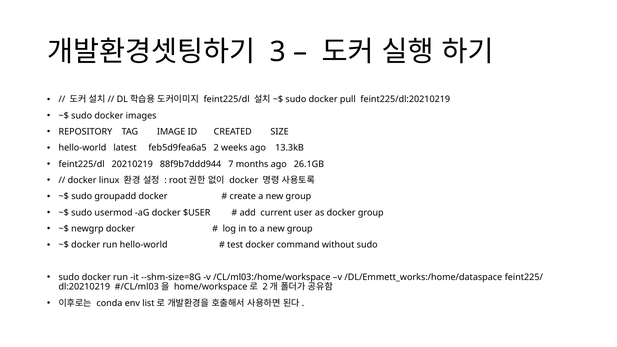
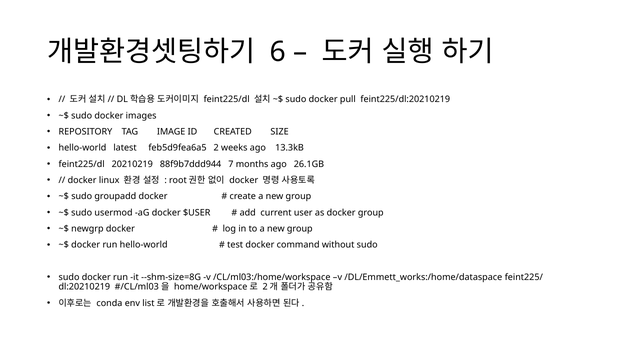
3: 3 -> 6
